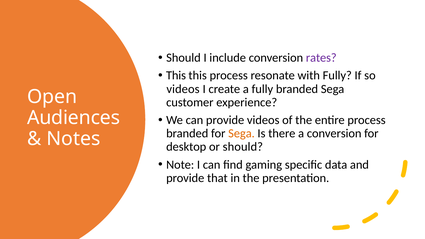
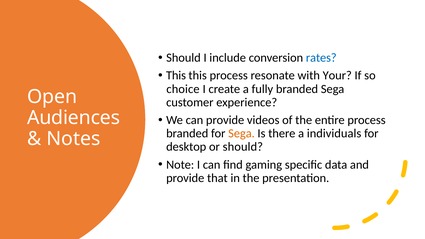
rates colour: purple -> blue
with Fully: Fully -> Your
videos at (183, 89): videos -> choice
a conversion: conversion -> individuals
